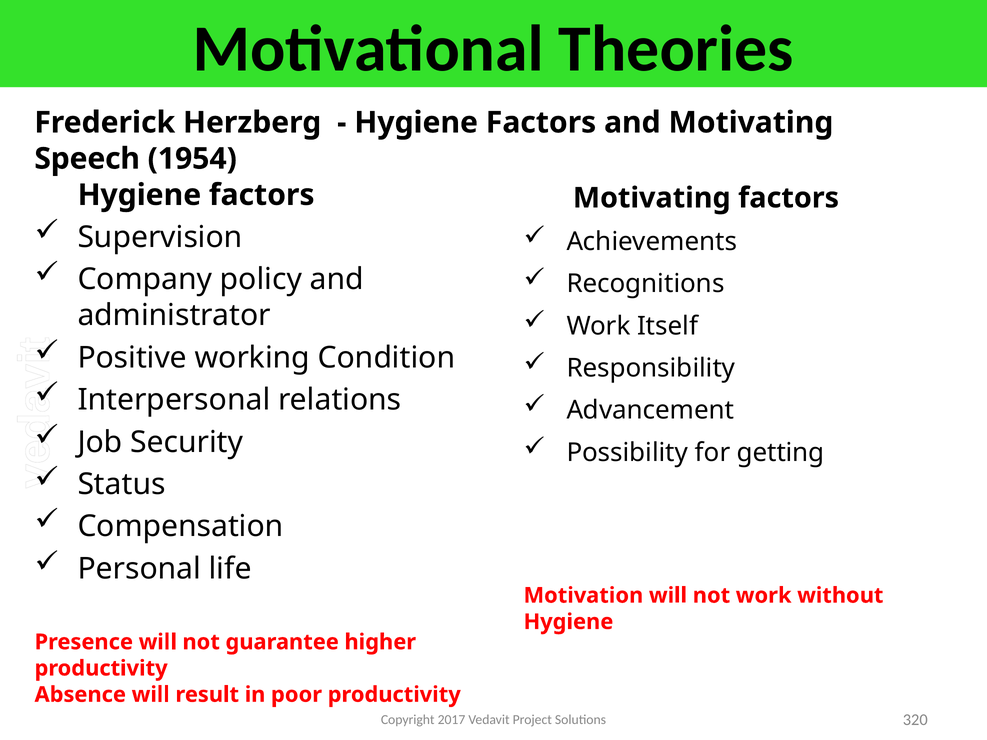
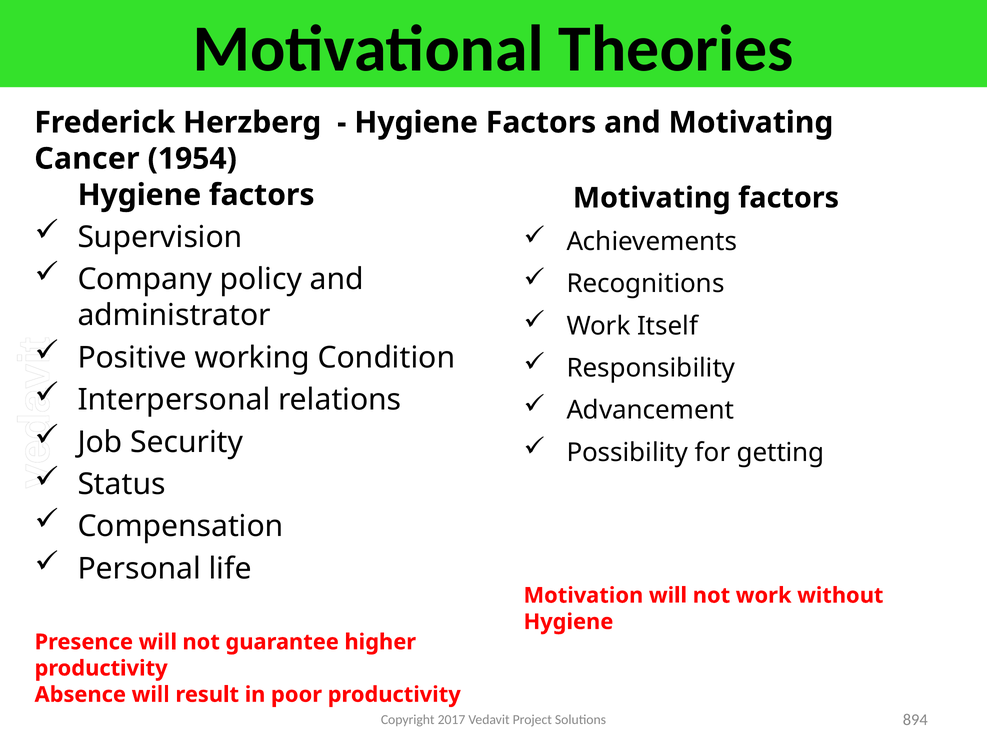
Speech: Speech -> Cancer
320: 320 -> 894
